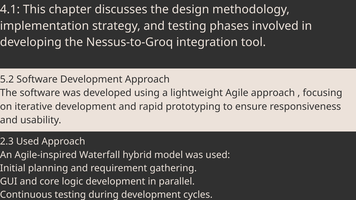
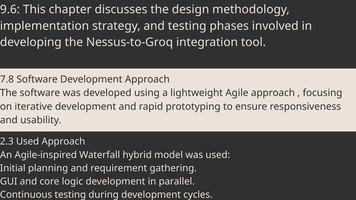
4.1: 4.1 -> 9.6
5.2: 5.2 -> 7.8
